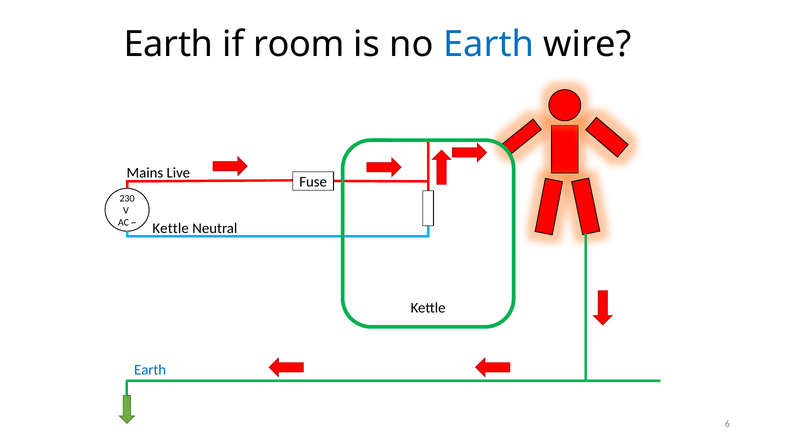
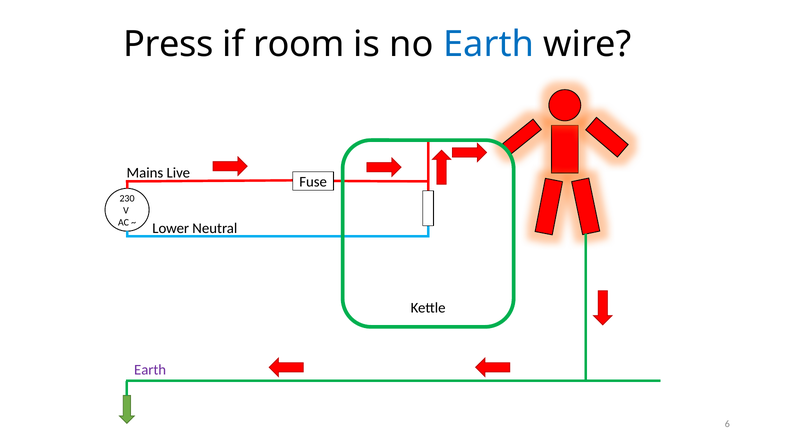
Earth at (168, 45): Earth -> Press
Kettle at (171, 228): Kettle -> Lower
Earth at (150, 370) colour: blue -> purple
